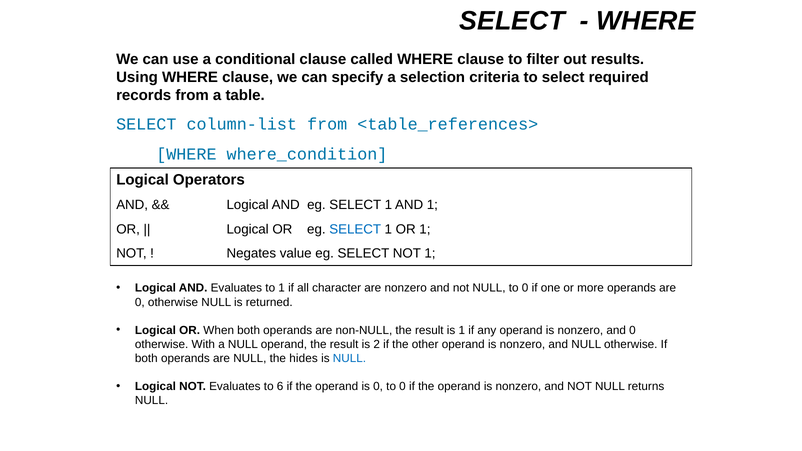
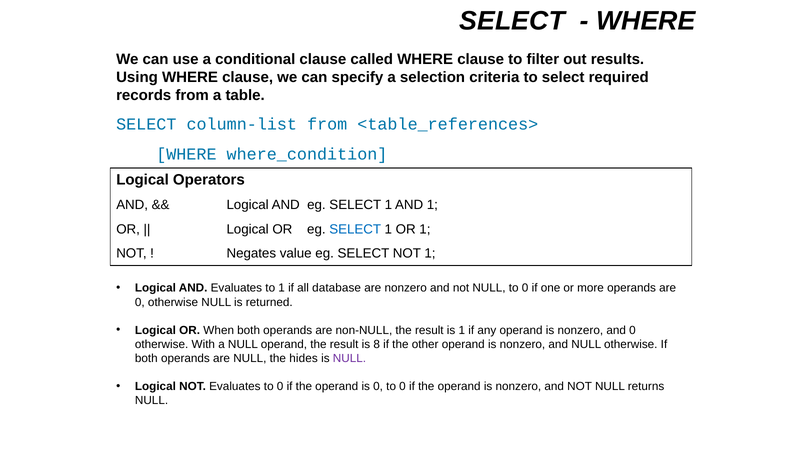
character: character -> database
2: 2 -> 8
NULL at (349, 358) colour: blue -> purple
Evaluates to 6: 6 -> 0
